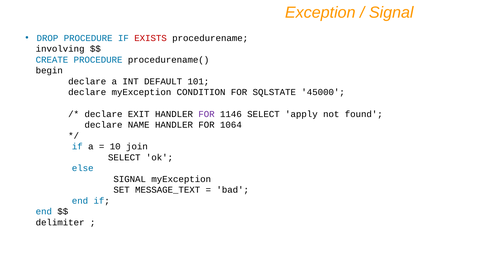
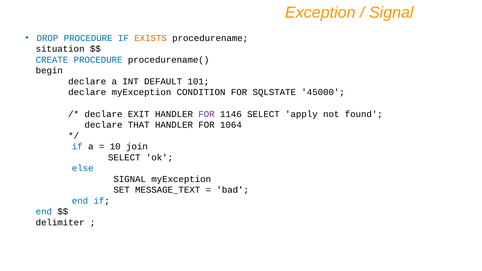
EXISTS colour: red -> orange
involving: involving -> situation
NAME: NAME -> THAT
